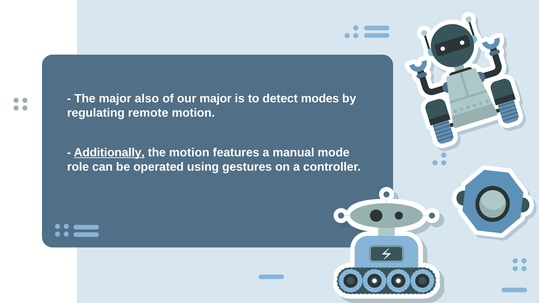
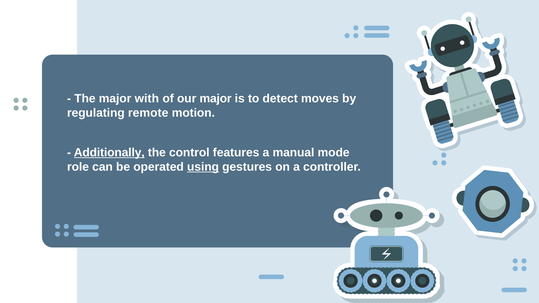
also: also -> with
modes: modes -> moves
the motion: motion -> control
using underline: none -> present
